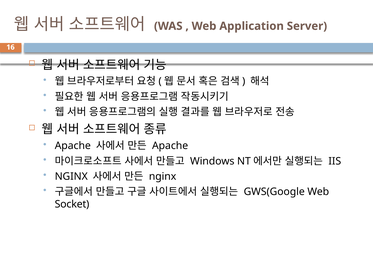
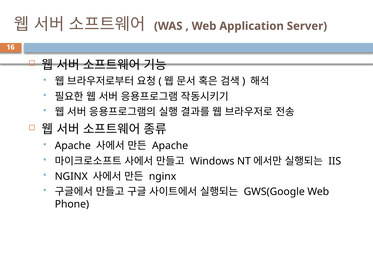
Socket: Socket -> Phone
